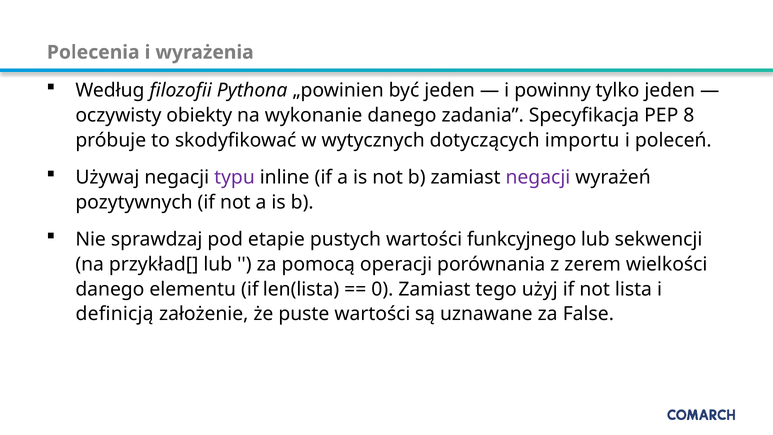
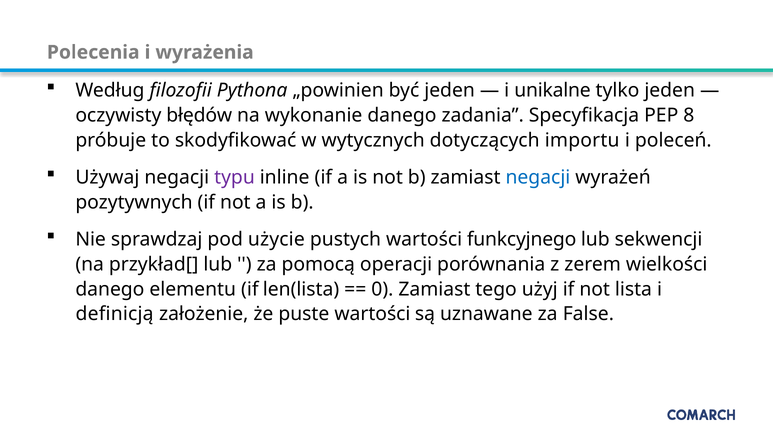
powinny: powinny -> unikalne
obiekty: obiekty -> błędów
negacji at (538, 177) colour: purple -> blue
etapie: etapie -> użycie
